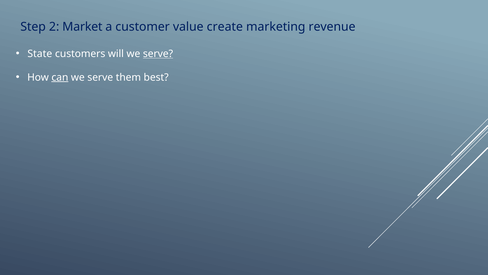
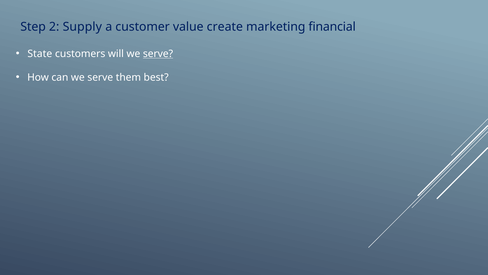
Market: Market -> Supply
revenue: revenue -> financial
can underline: present -> none
